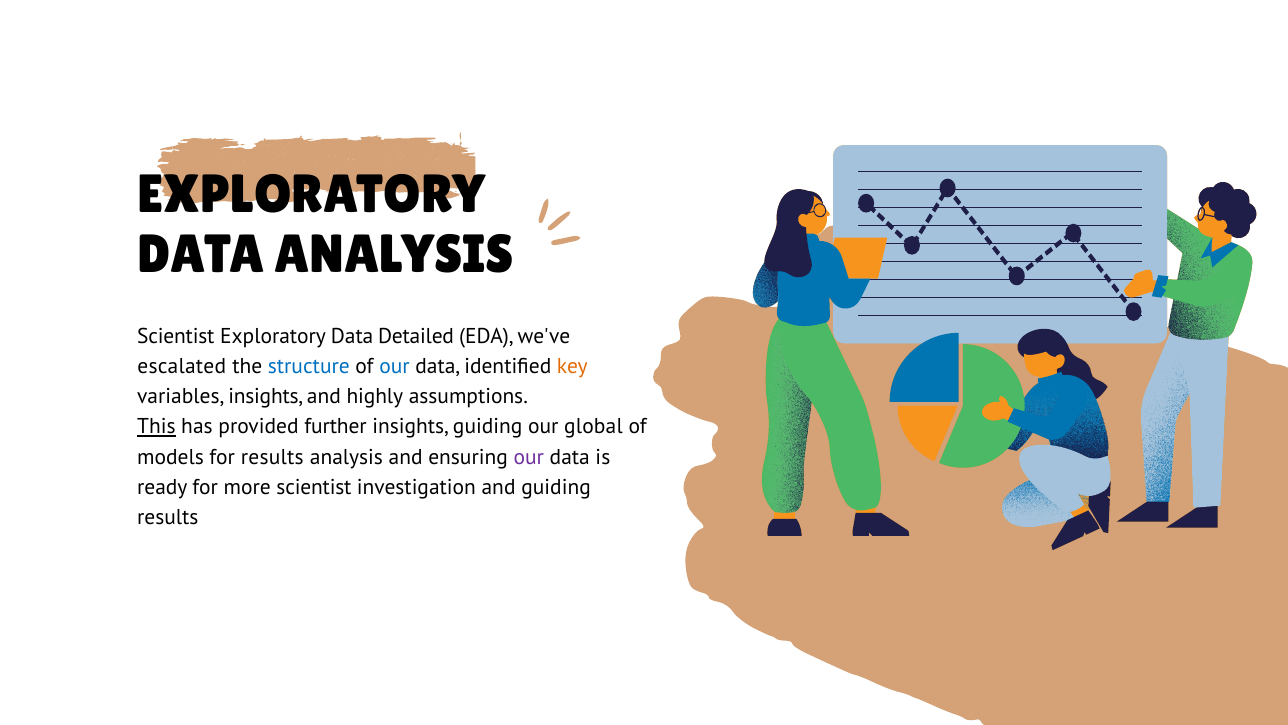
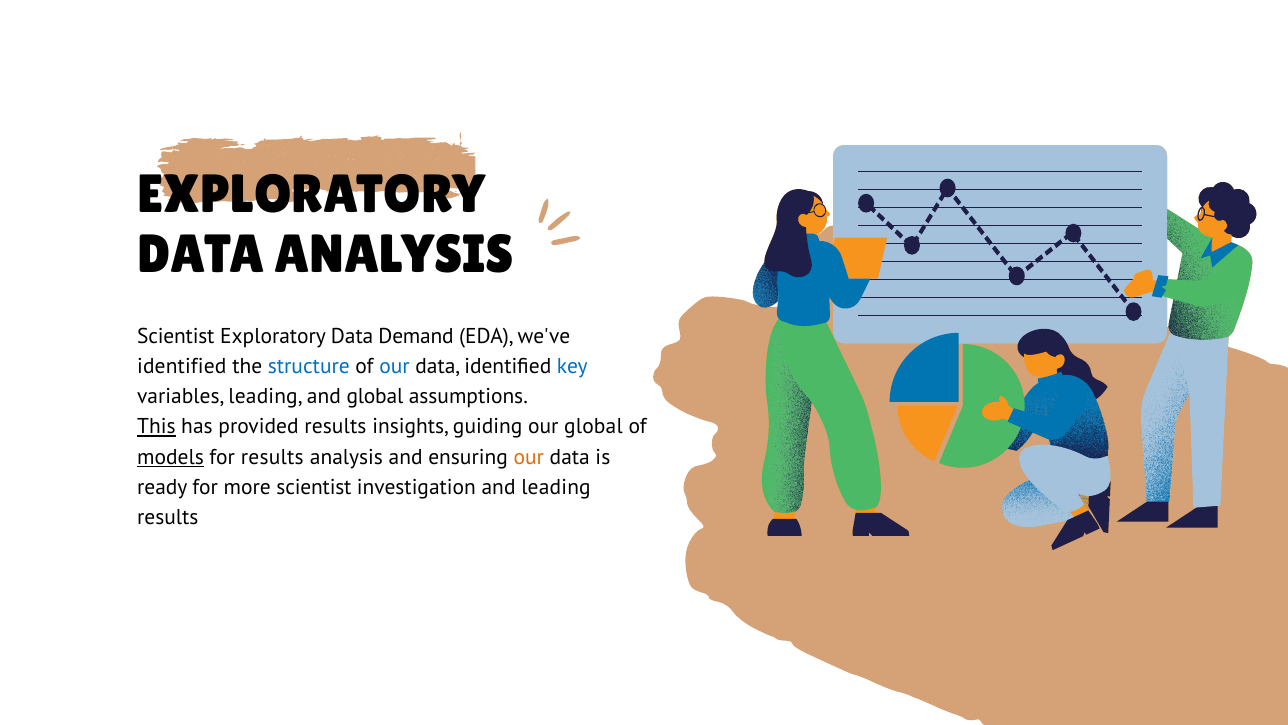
Detailed: Detailed -> Demand
escalated at (182, 366): escalated -> identified
key colour: orange -> blue
variables insights: insights -> leading
and highly: highly -> global
provided further: further -> results
models underline: none -> present
our at (529, 457) colour: purple -> orange
and guiding: guiding -> leading
